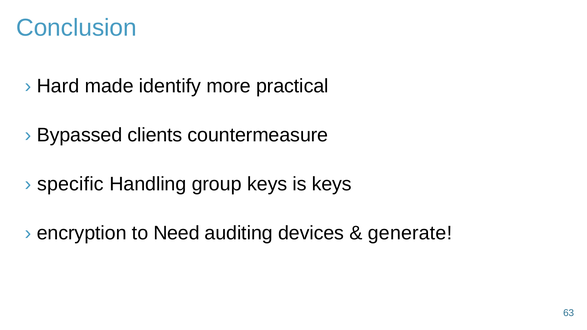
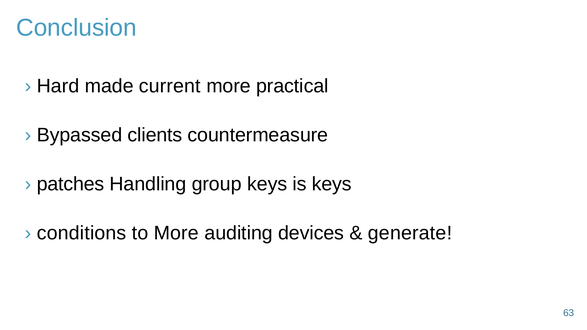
identify: identify -> current
specific: specific -> patches
encryption: encryption -> conditions
to Need: Need -> More
